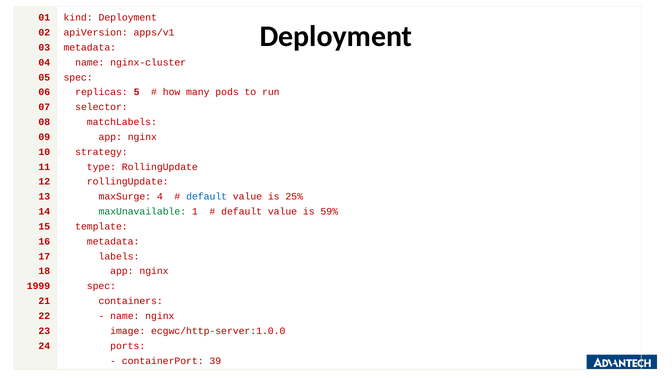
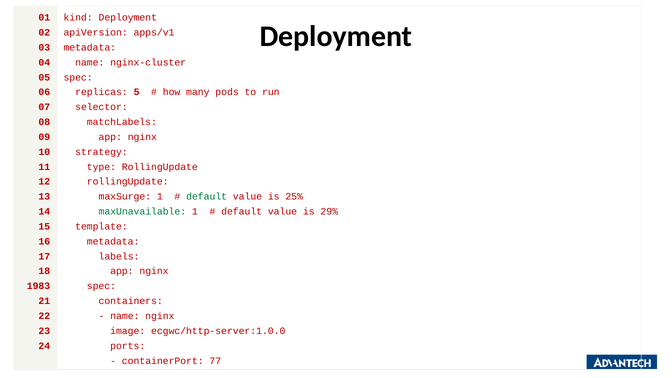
maxSurge 4: 4 -> 1
default at (207, 197) colour: blue -> green
59%: 59% -> 29%
1999: 1999 -> 1983
39: 39 -> 77
